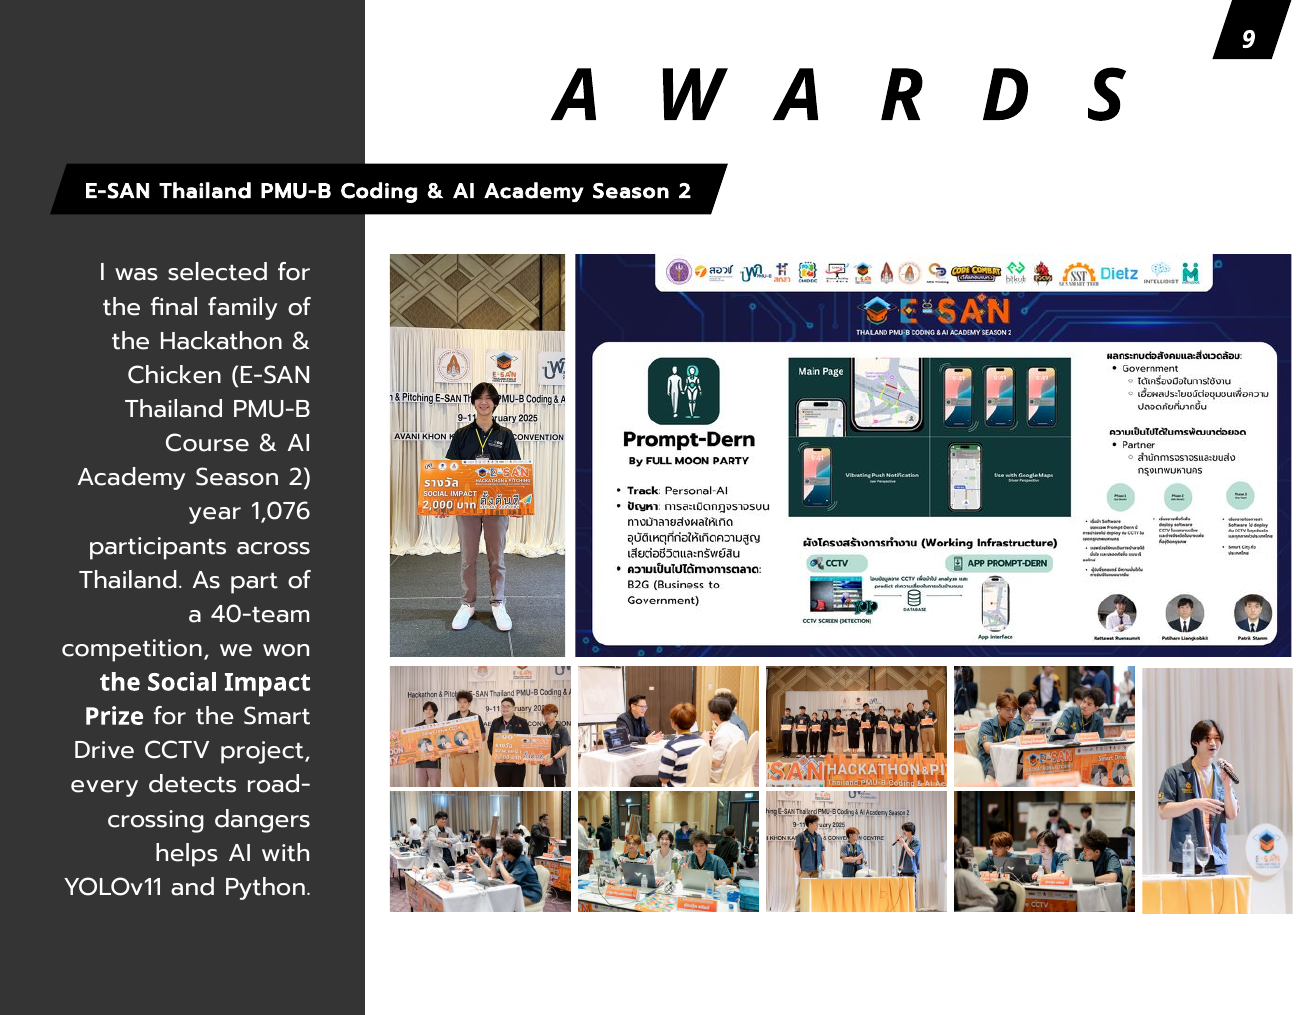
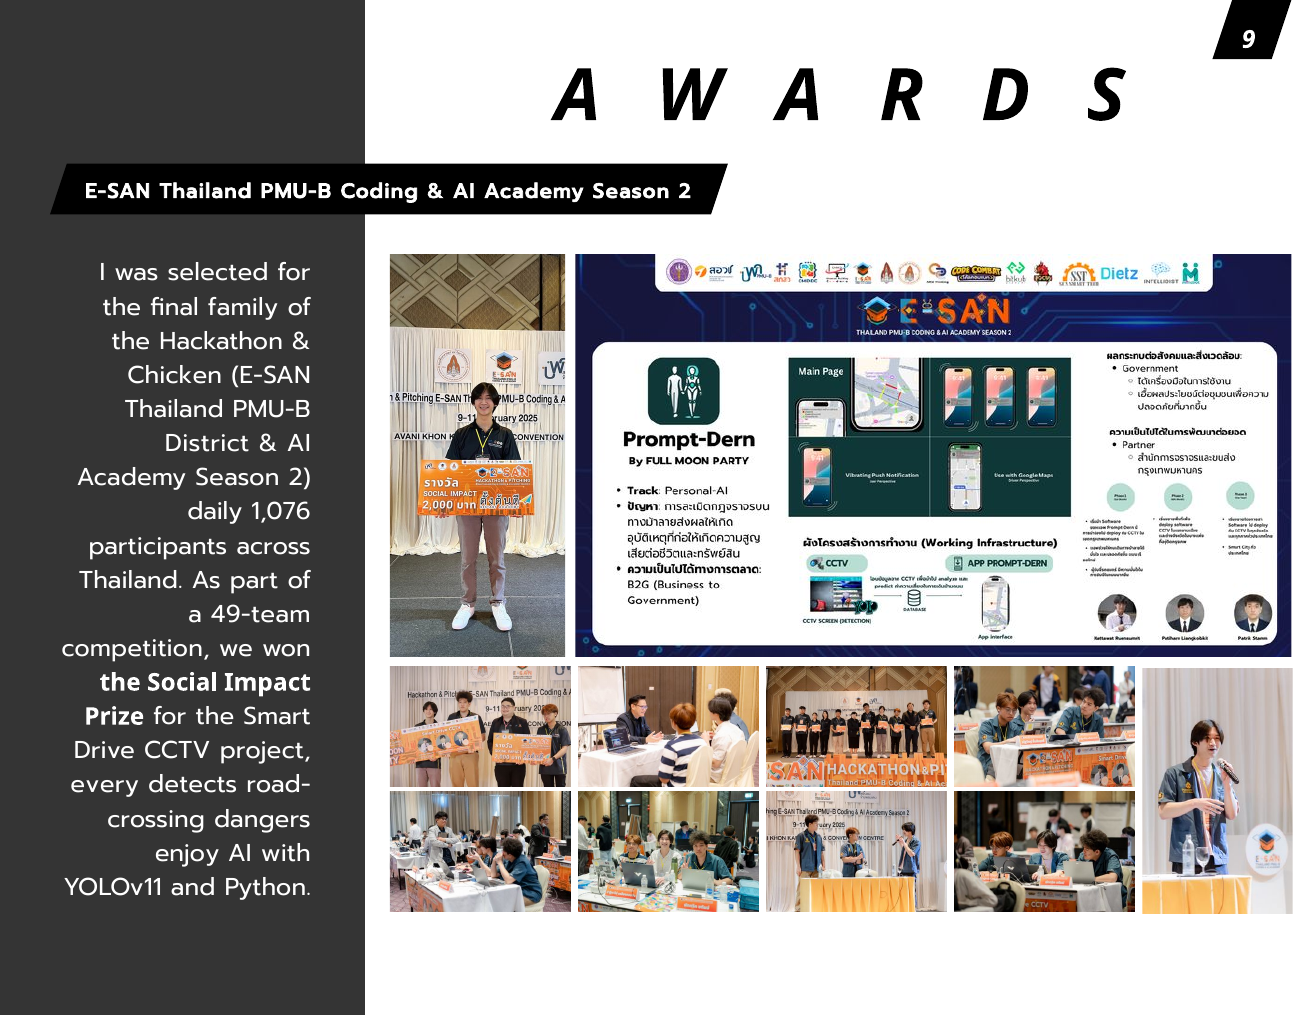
Course: Course -> District
year: year -> daily
40-team: 40-team -> 49-team
helps: helps -> enjoy
